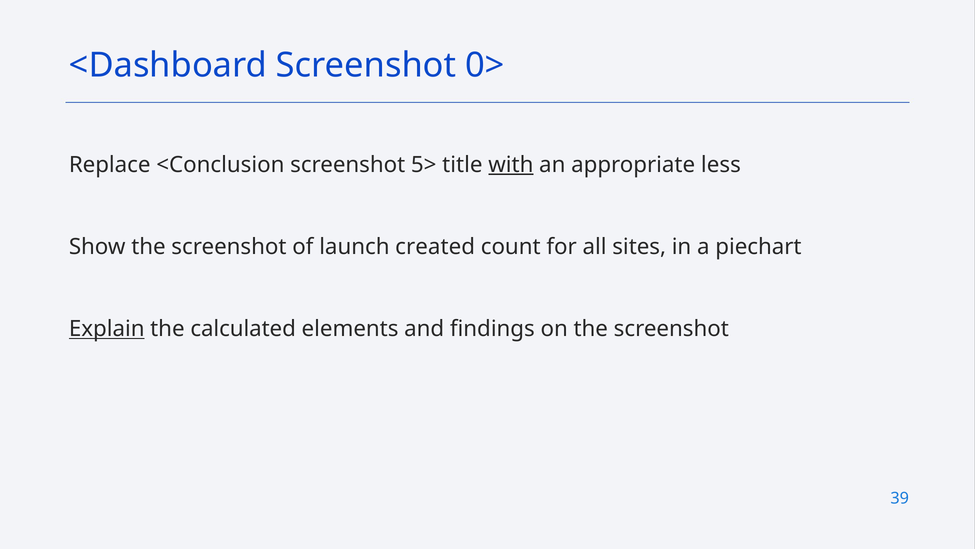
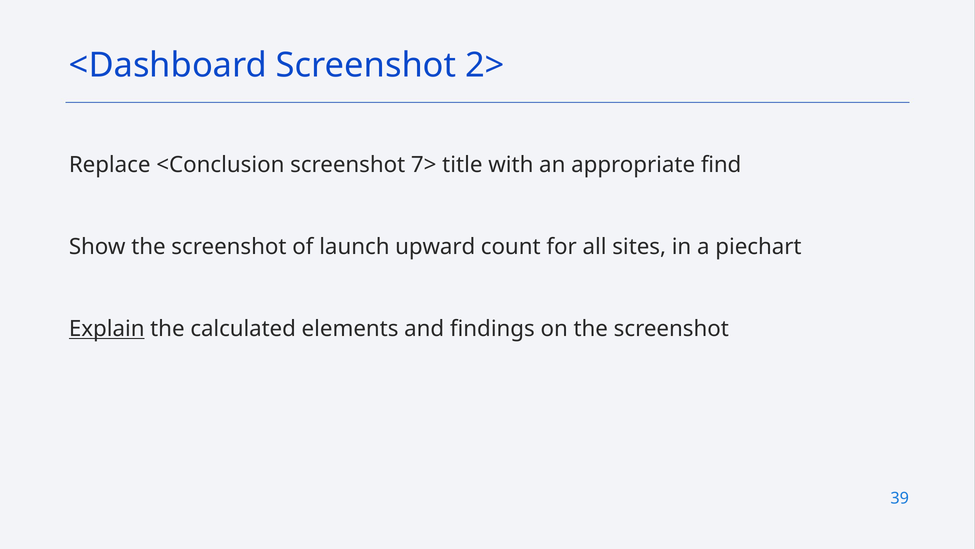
0>: 0> -> 2>
5>: 5> -> 7>
with underline: present -> none
less: less -> find
created: created -> upward
